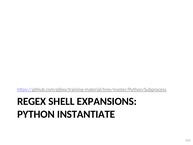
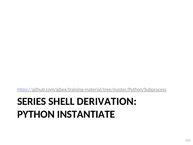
REGEX: REGEX -> SERIES
EXPANSIONS: EXPANSIONS -> DERIVATION
